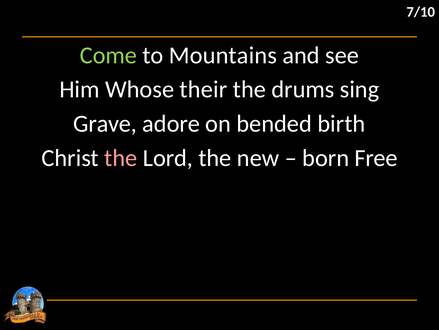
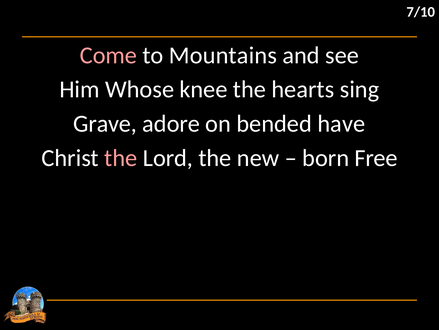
Come colour: light green -> pink
their: their -> knee
drums: drums -> hearts
birth: birth -> have
